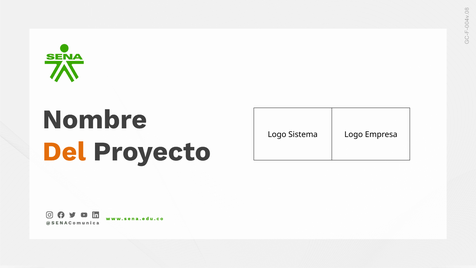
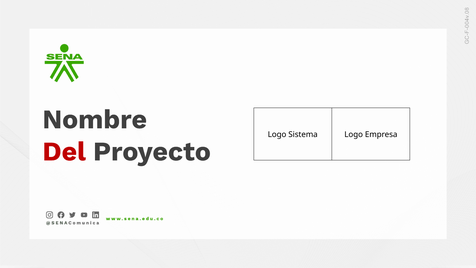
Del colour: orange -> red
